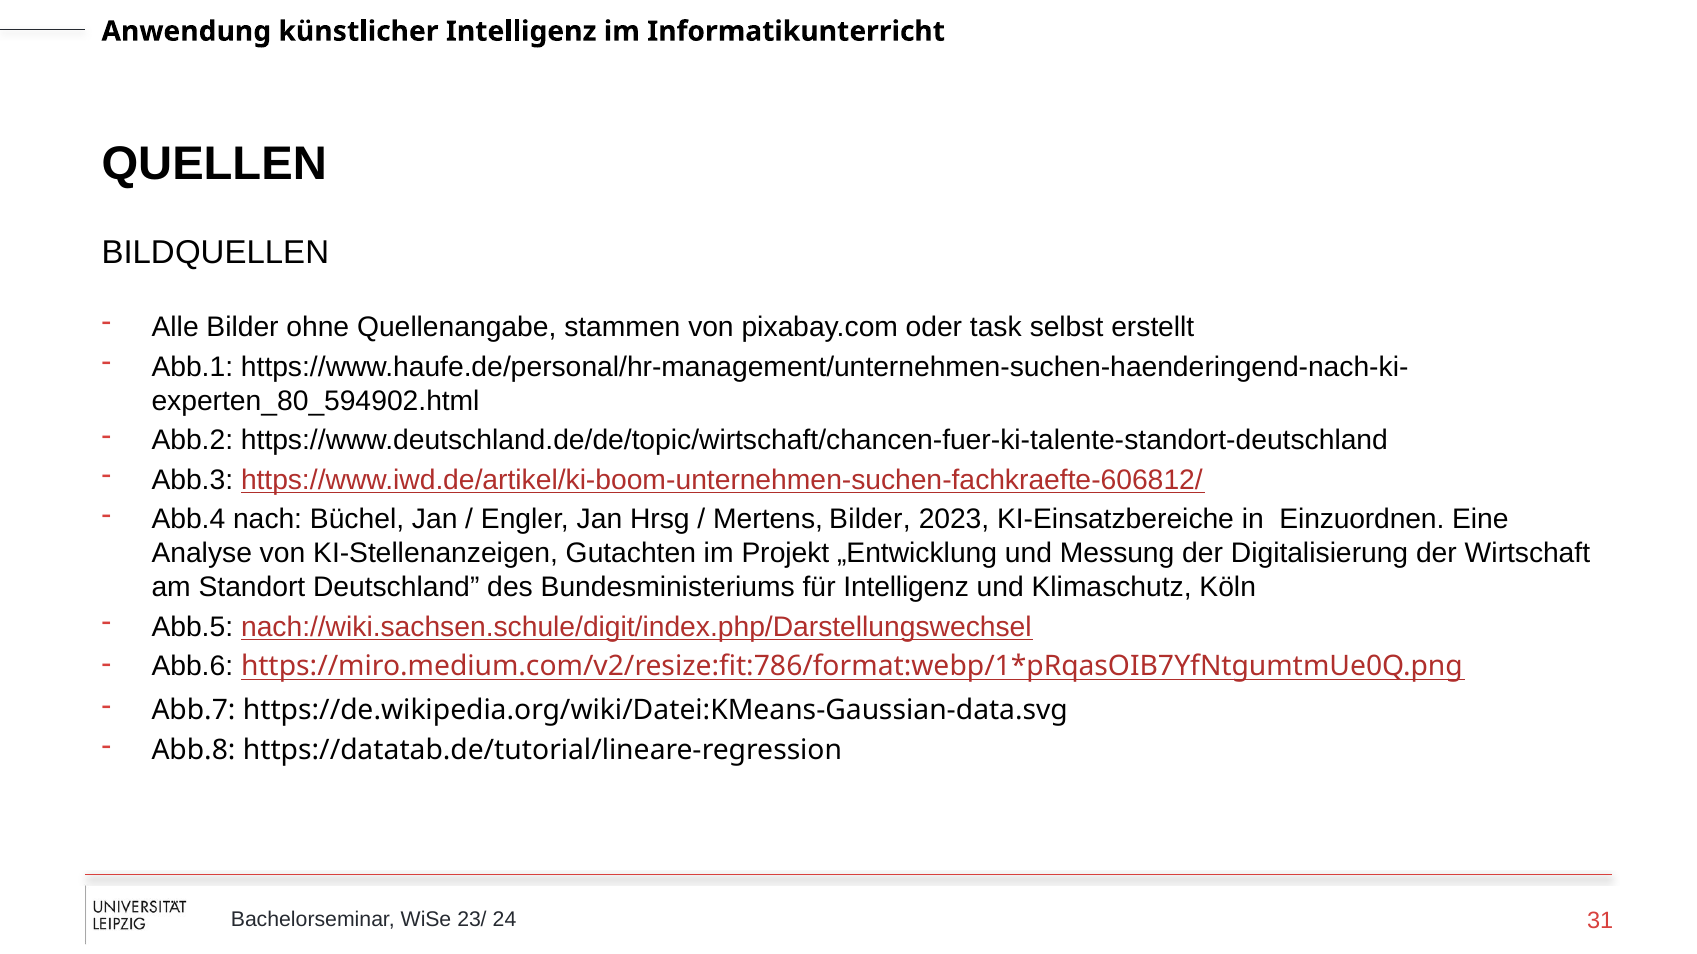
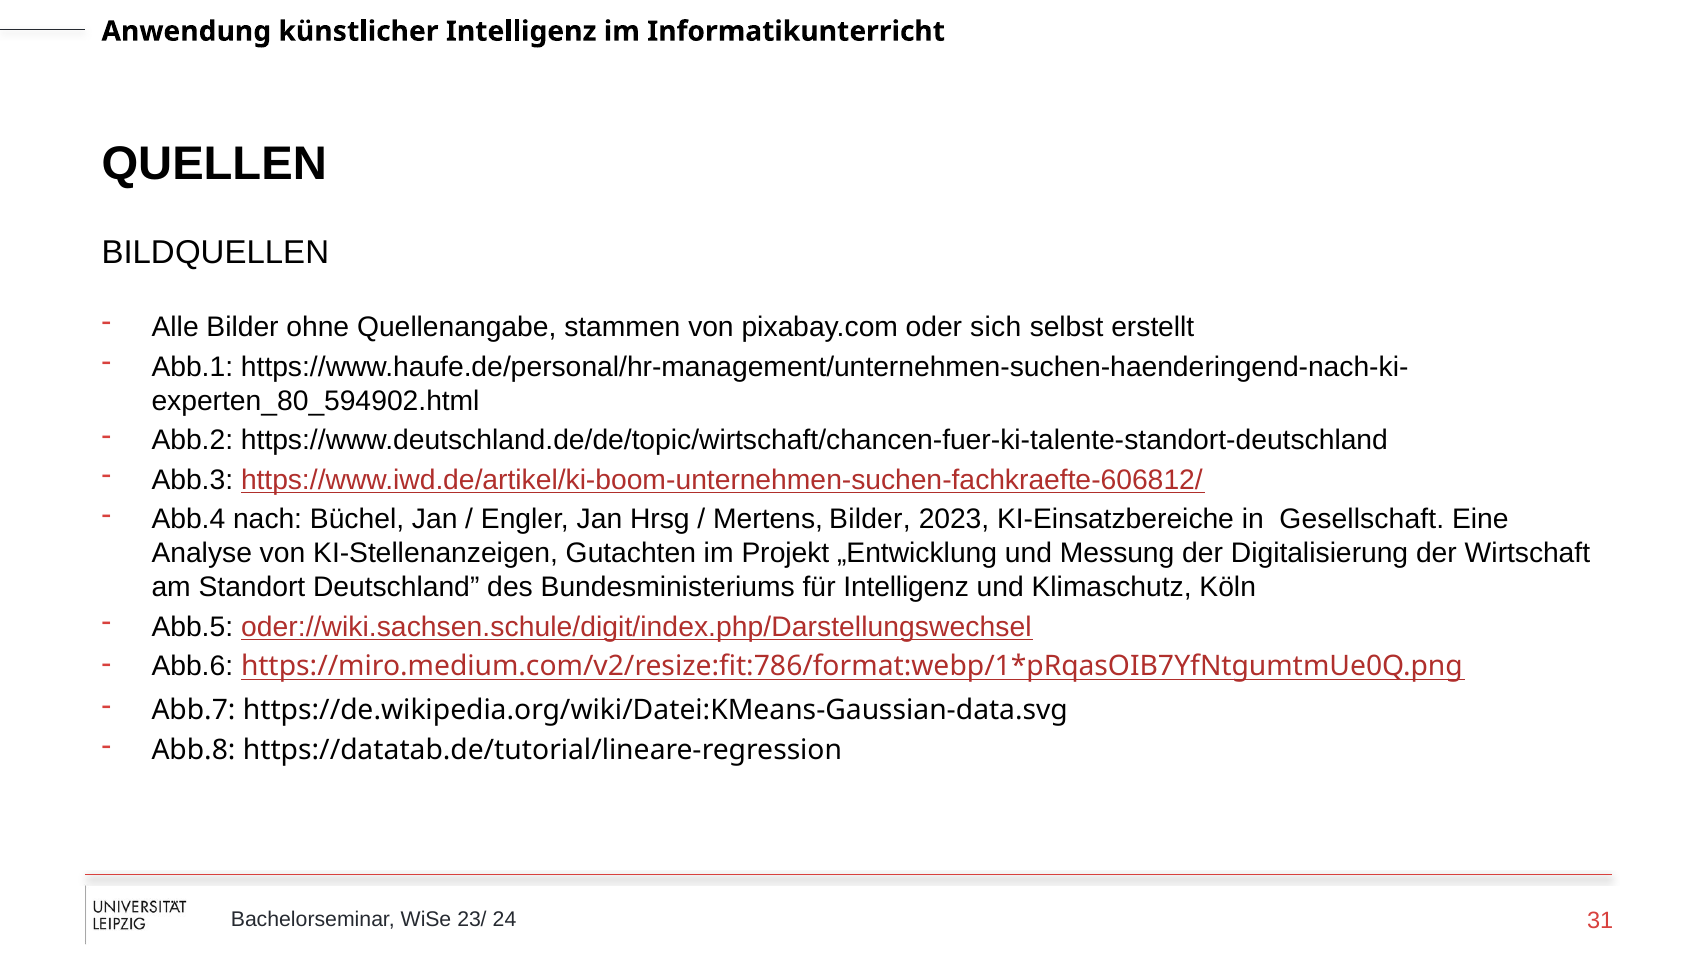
task: task -> sich
Einzuordnen: Einzuordnen -> Gesellschaft
nach://wiki.sachsen.schule/digit/index.php/Darstellungswechsel: nach://wiki.sachsen.schule/digit/index.php/Darstellungswechsel -> oder://wiki.sachsen.schule/digit/index.php/Darstellungswechsel
